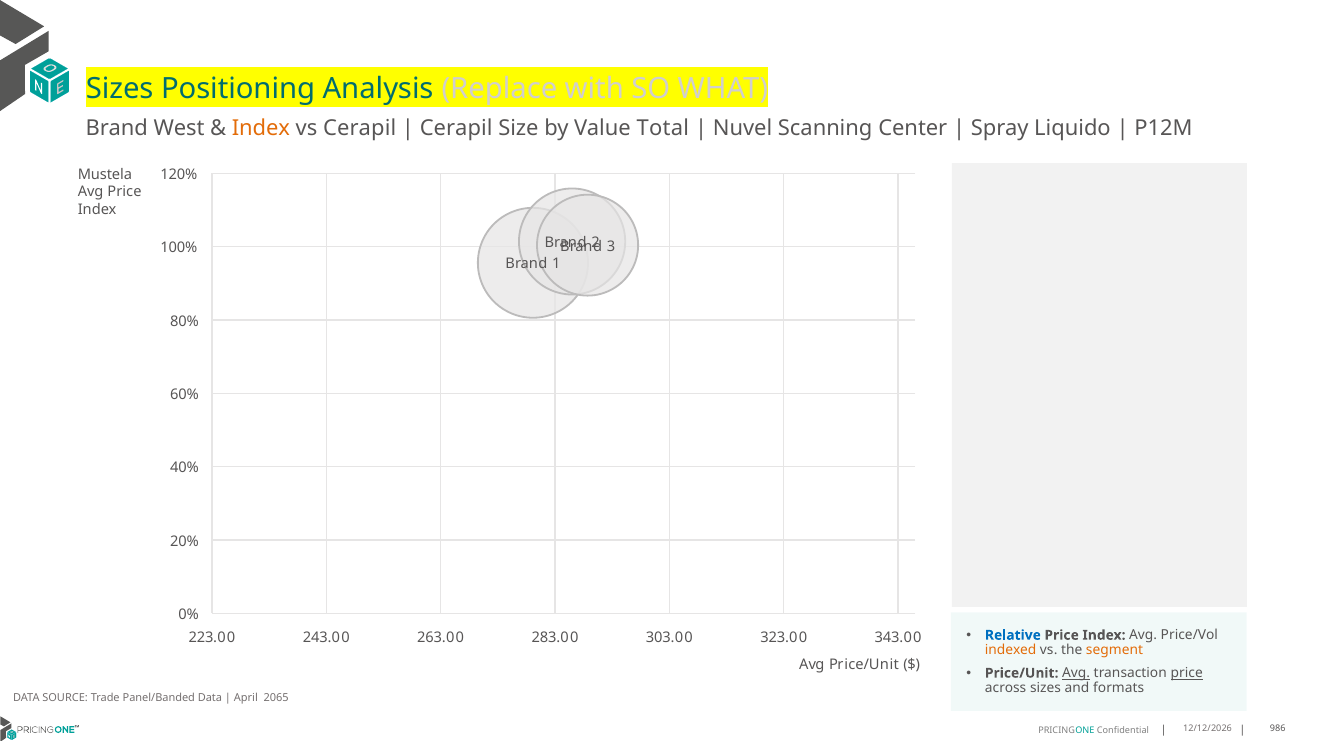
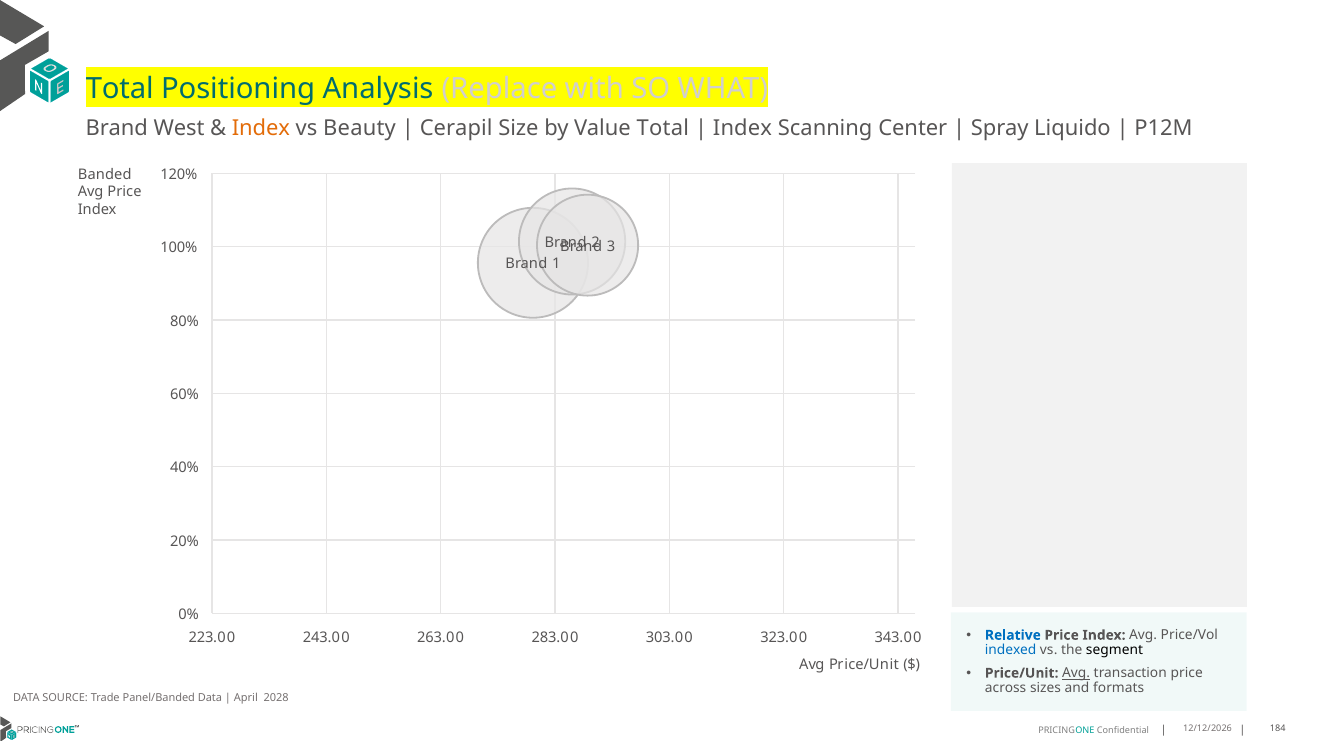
Sizes at (120, 89): Sizes -> Total
vs Cerapil: Cerapil -> Beauty
Nuvel at (743, 128): Nuvel -> Index
Mustela: Mustela -> Banded
indexed colour: orange -> blue
segment colour: orange -> black
price at (1187, 673) underline: present -> none
2065: 2065 -> 2028
986: 986 -> 184
